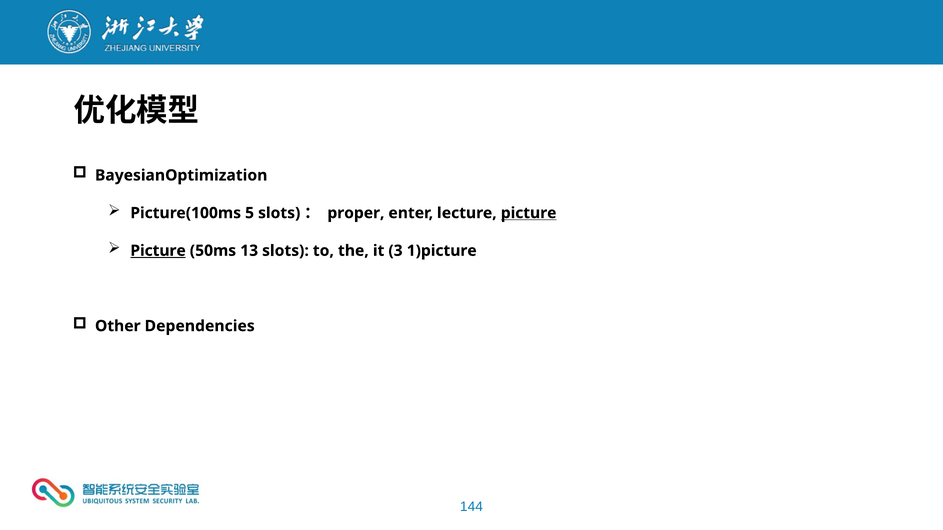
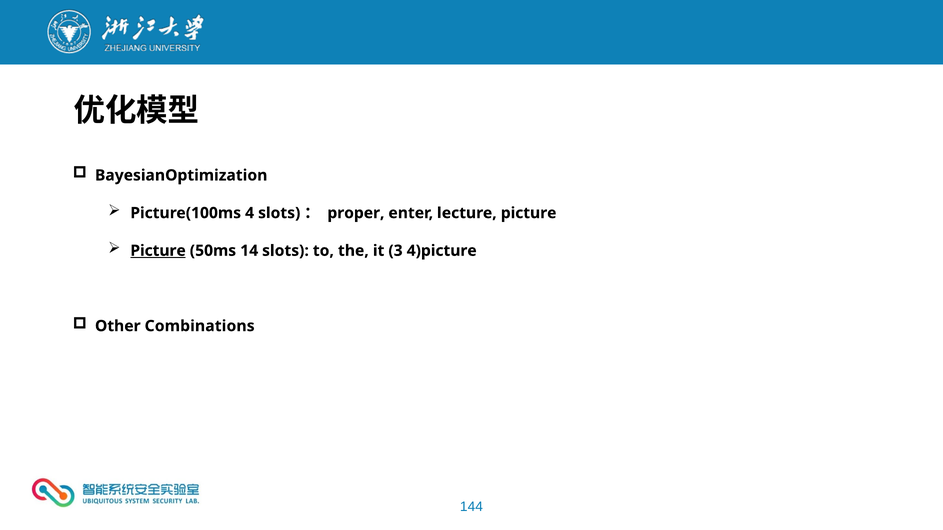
5: 5 -> 4
picture at (529, 213) underline: present -> none
13: 13 -> 14
1)picture: 1)picture -> 4)picture
Dependencies: Dependencies -> Combinations
